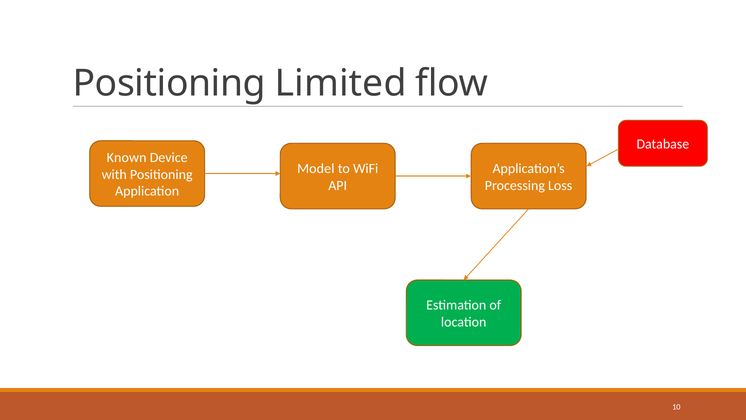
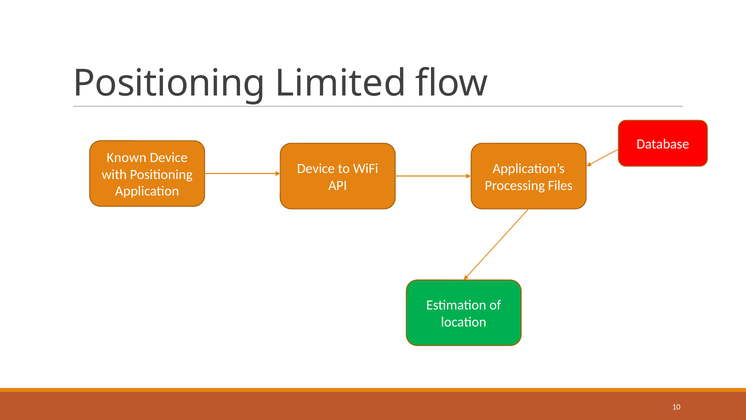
Model at (316, 168): Model -> Device
Loss: Loss -> Files
